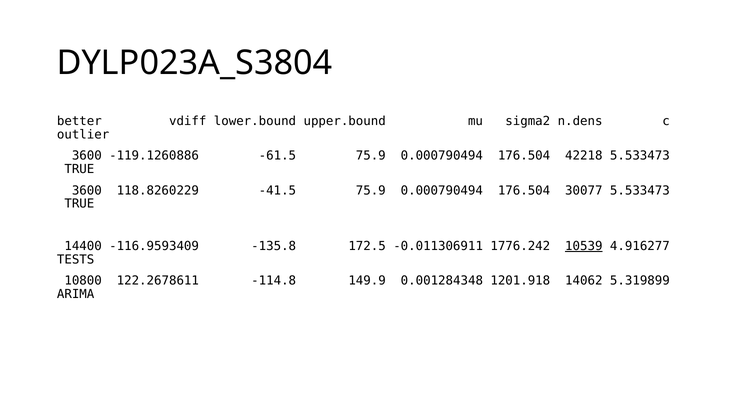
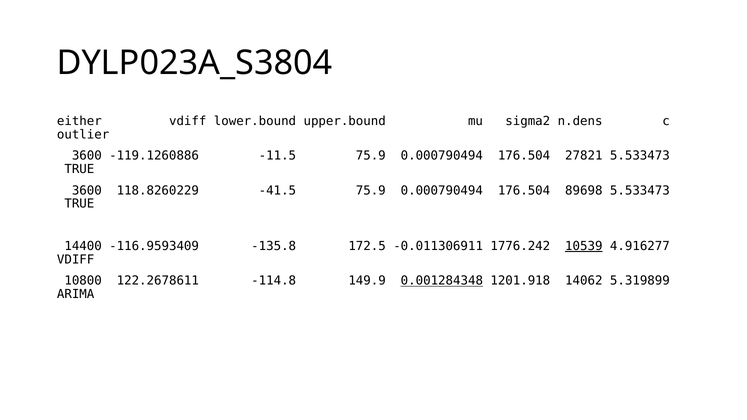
better: better -> either
-61.5: -61.5 -> -11.5
42218: 42218 -> 27821
30077: 30077 -> 89698
TESTS at (76, 260): TESTS -> VDIFF
0.001284348 underline: none -> present
